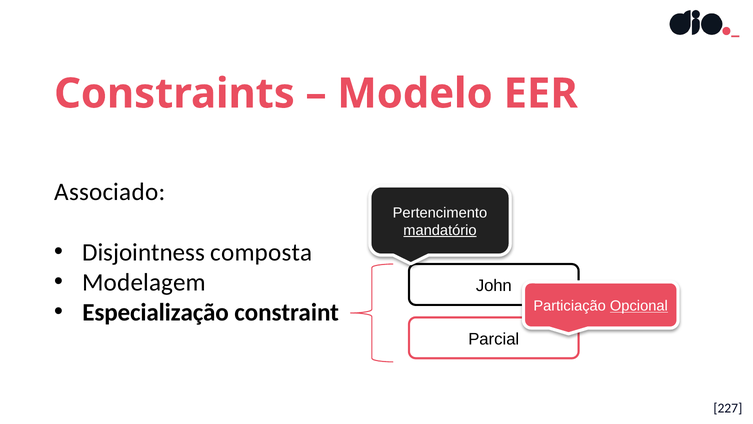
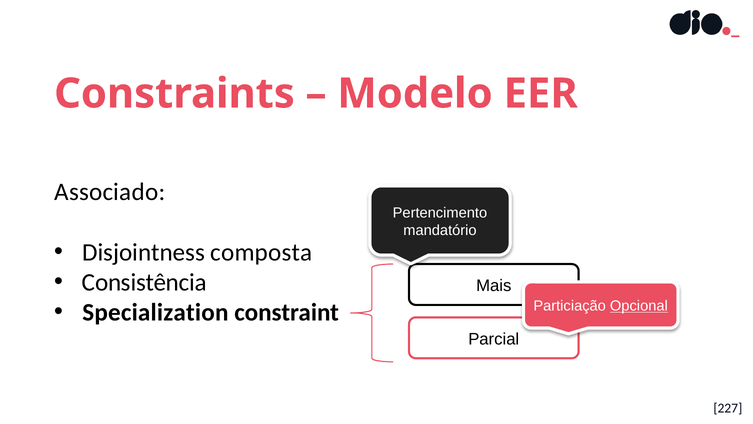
mandatório underline: present -> none
Modelagem: Modelagem -> Consistência
John: John -> Mais
Especialização: Especialização -> Specialization
